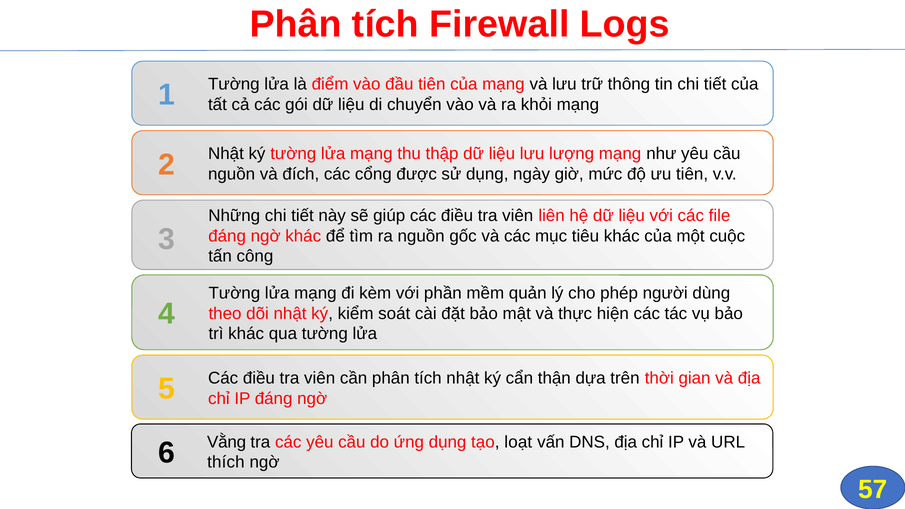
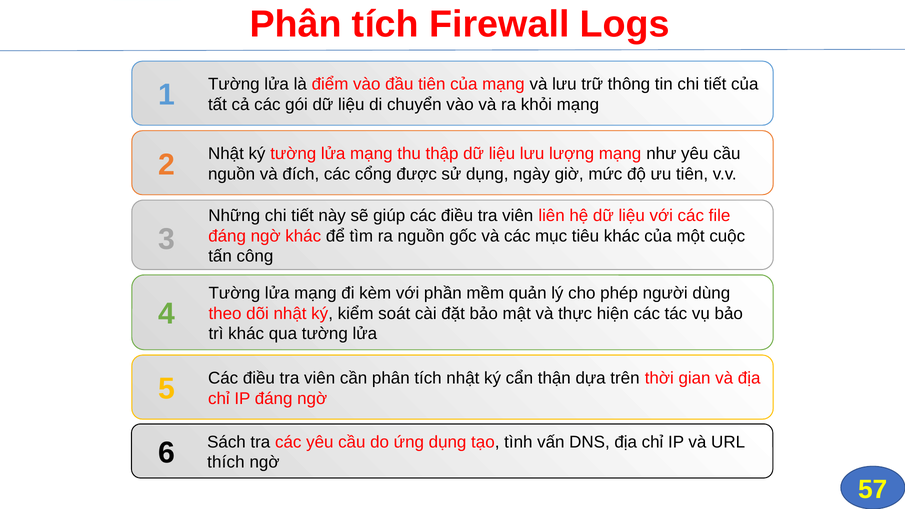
Vằng: Vằng -> Sách
loạt: loạt -> tình
